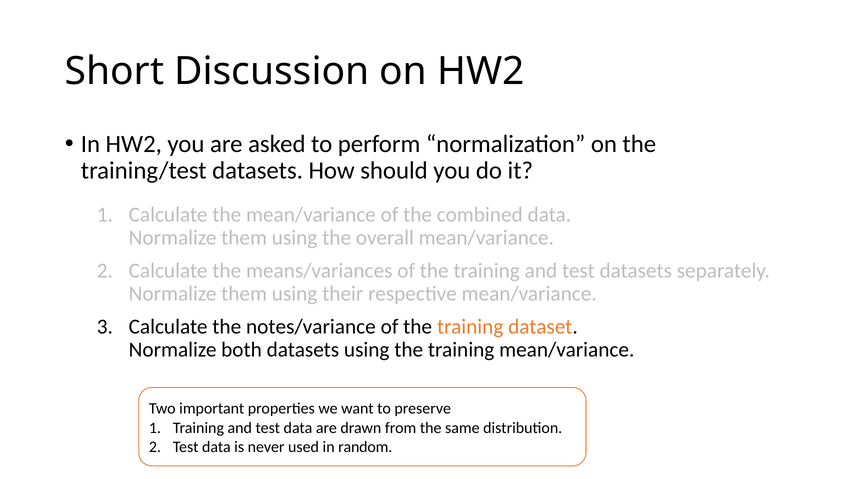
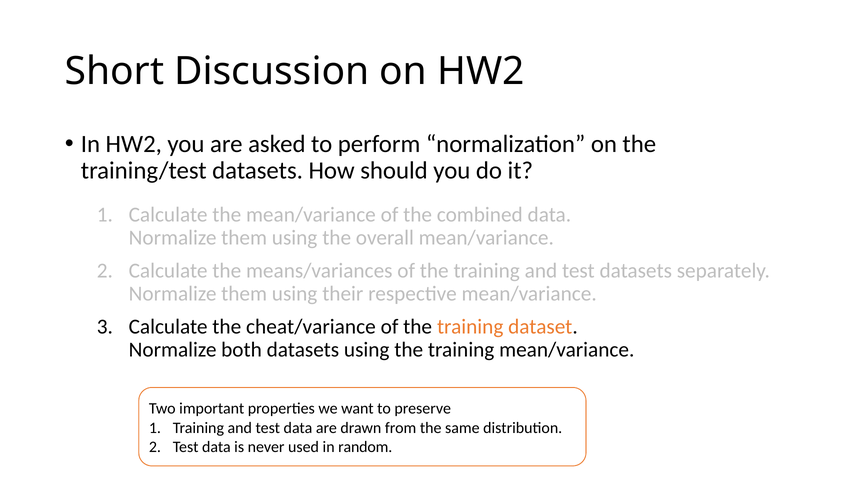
notes/variance: notes/variance -> cheat/variance
